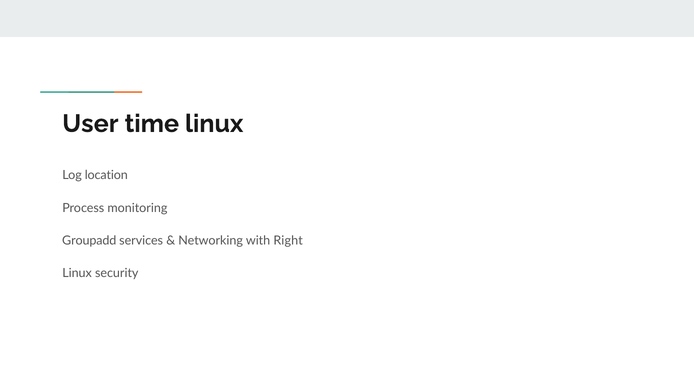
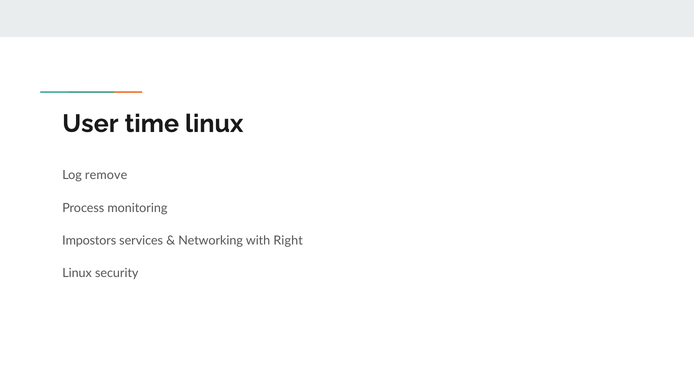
location: location -> remove
Groupadd: Groupadd -> Impostors
